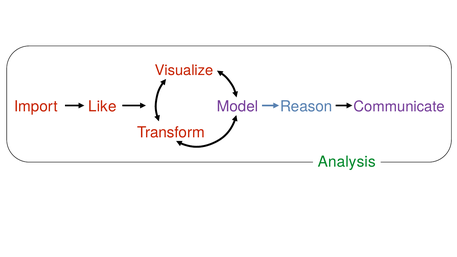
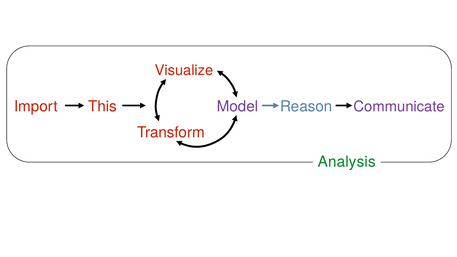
Like: Like -> This
